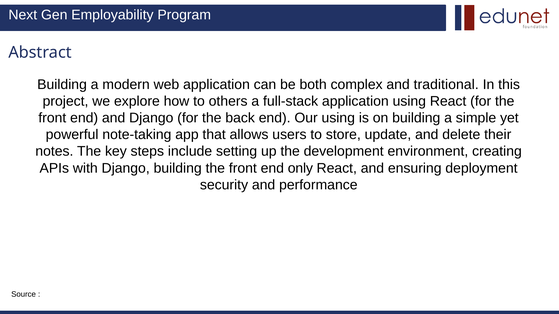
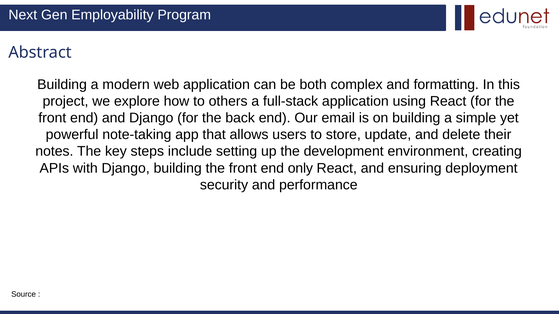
traditional: traditional -> formatting
Our using: using -> email
